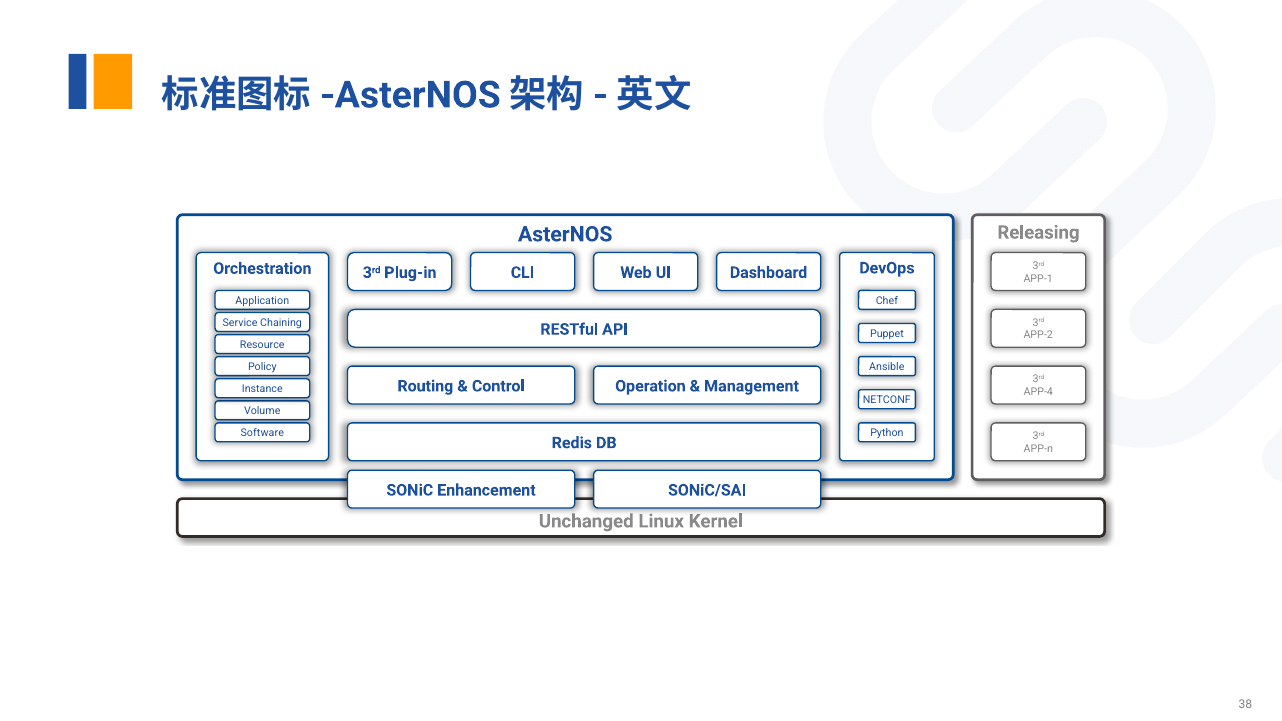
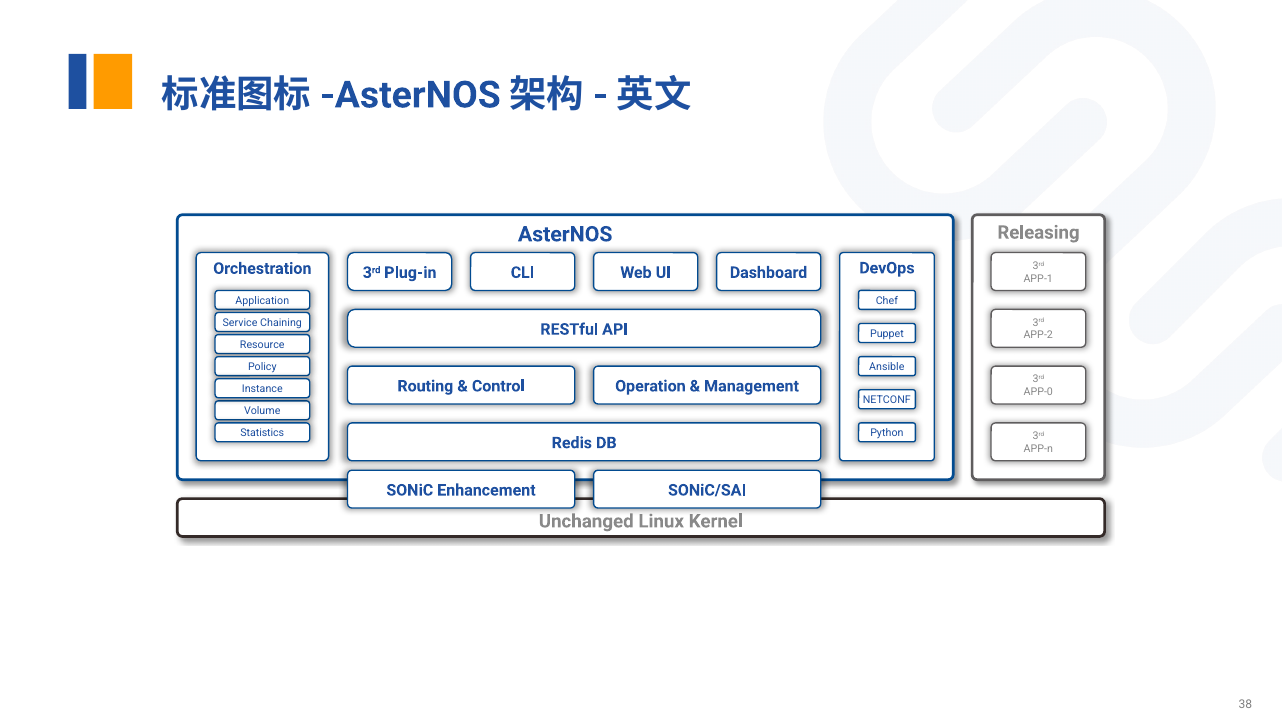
APP-4: APP-4 -> APP-0
Software: Software -> Statistics
